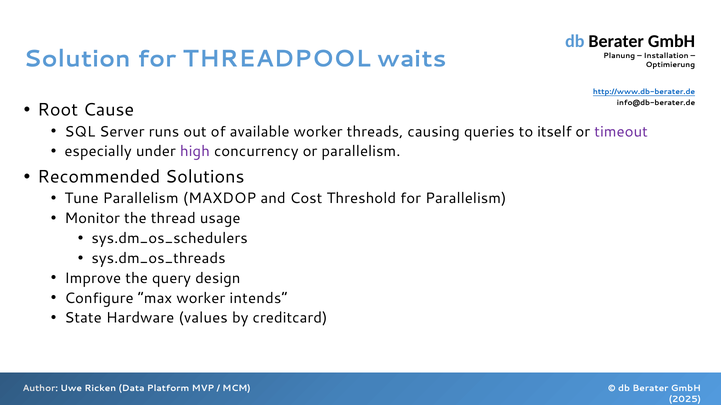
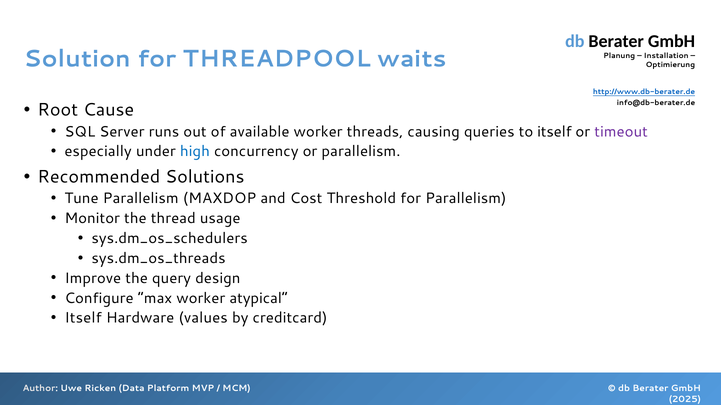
high colour: purple -> blue
intends: intends -> atypical
State at (83, 318): State -> Itself
